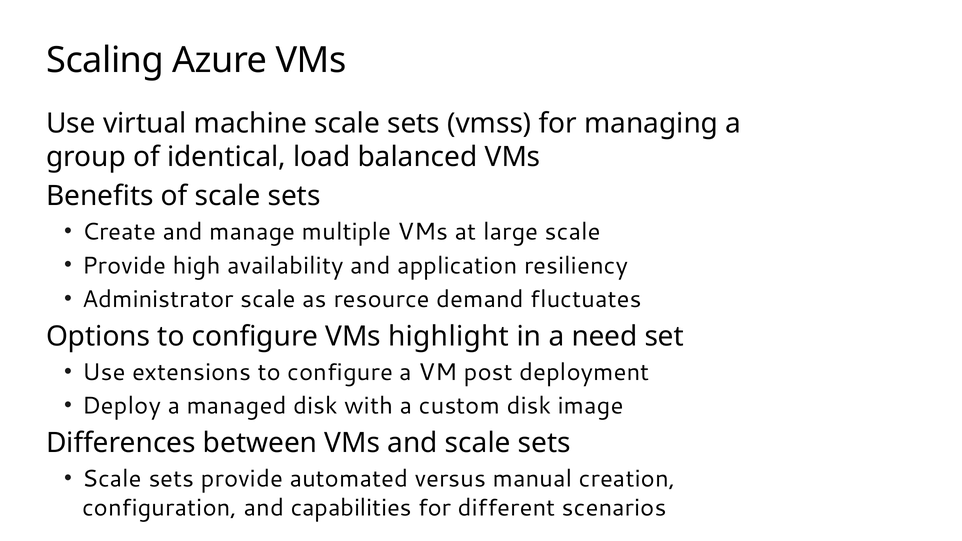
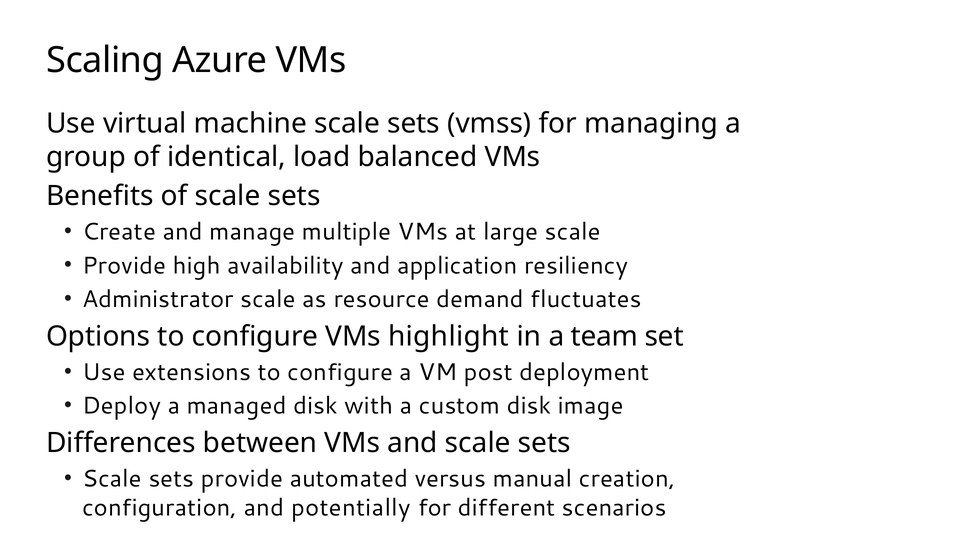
need: need -> team
capabilities: capabilities -> potentially
